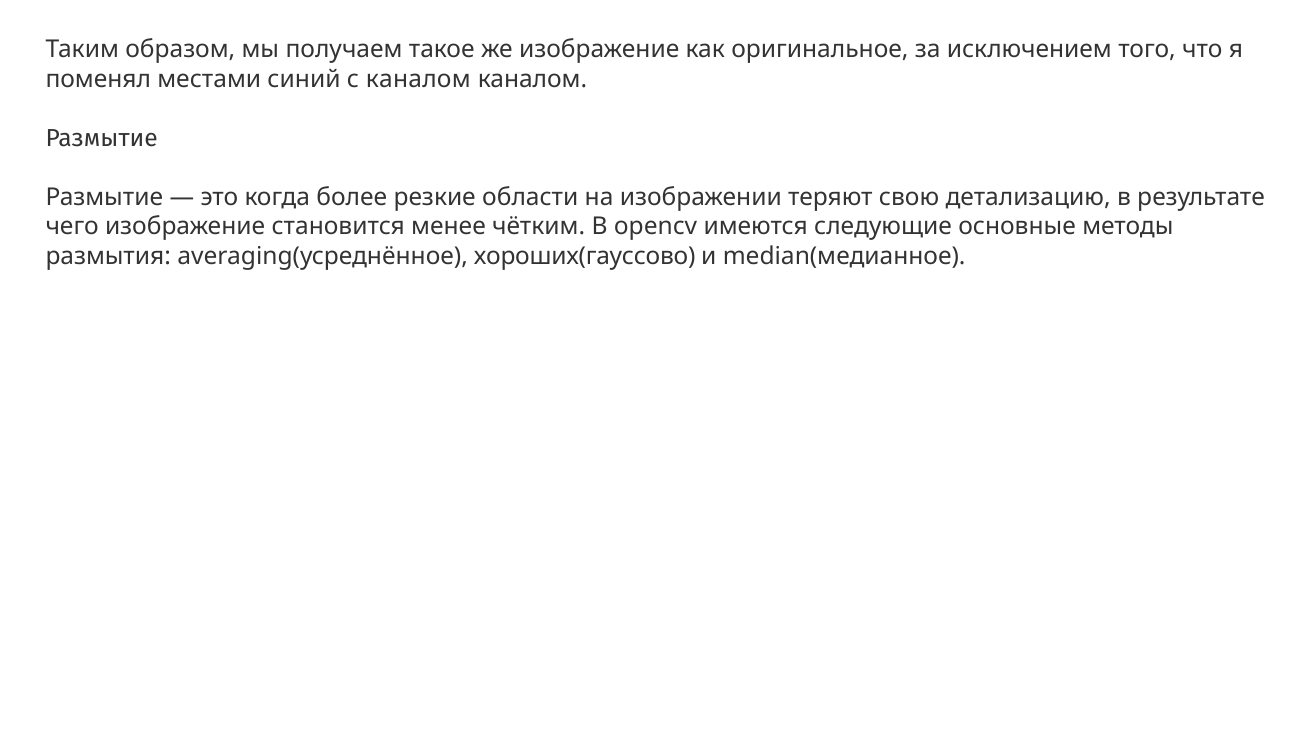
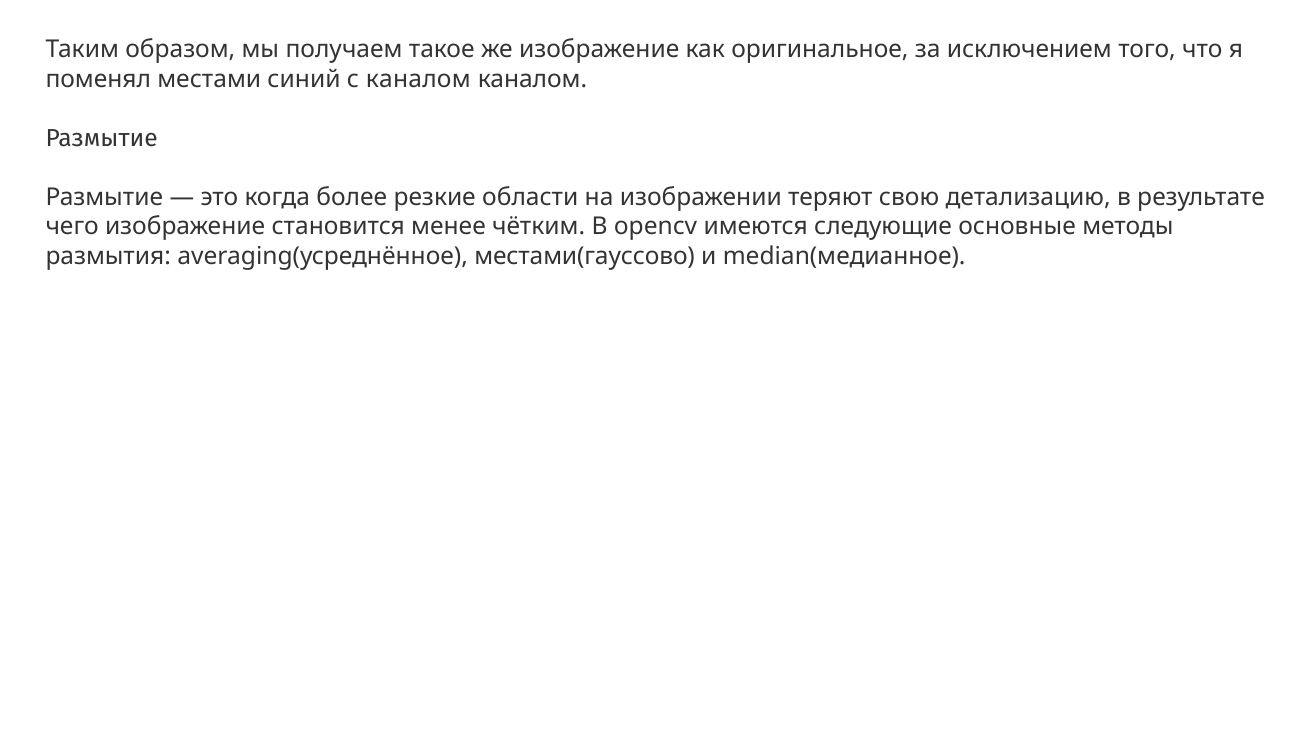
хороших(гауссово: хороших(гауссово -> местами(гауссово
